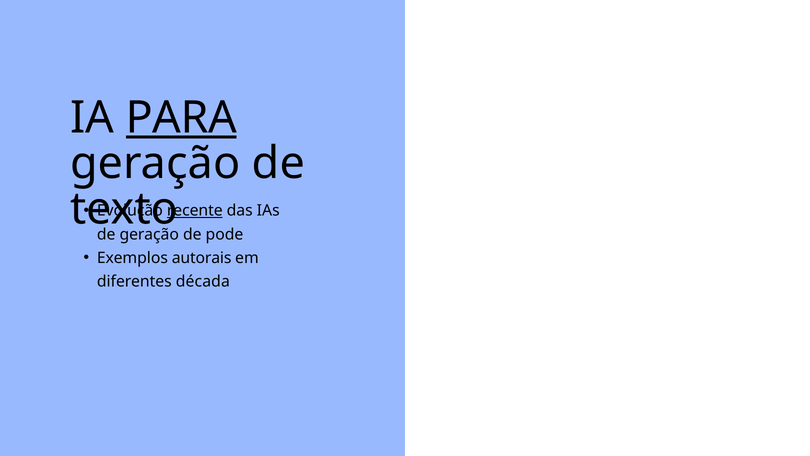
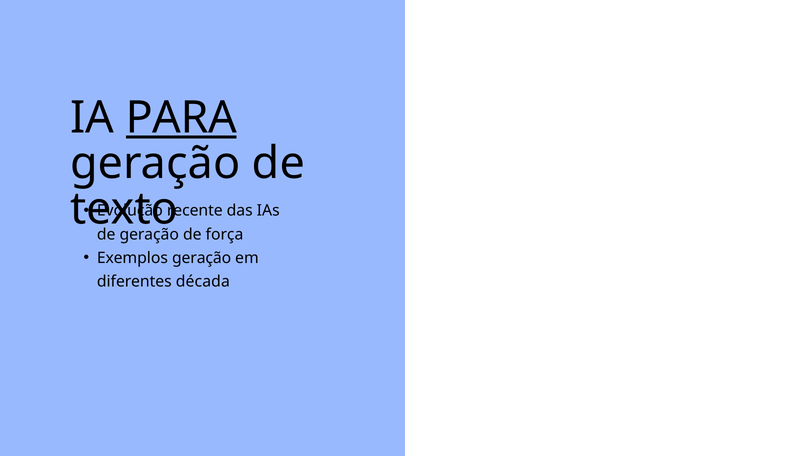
recente underline: present -> none
pode: pode -> força
Exemplos autorais: autorais -> geração
